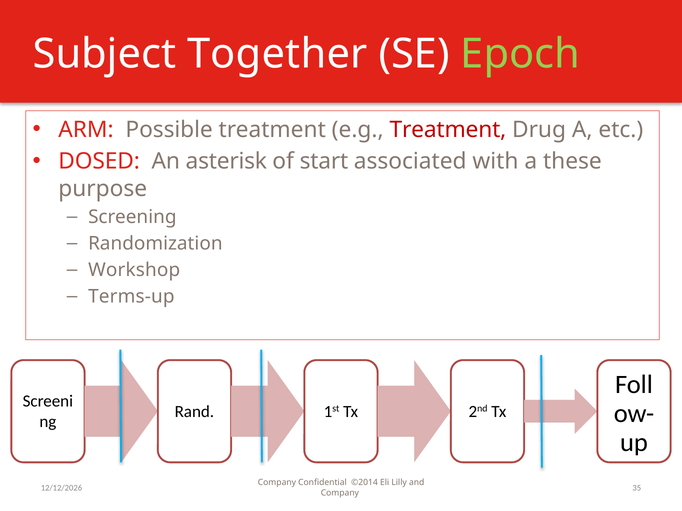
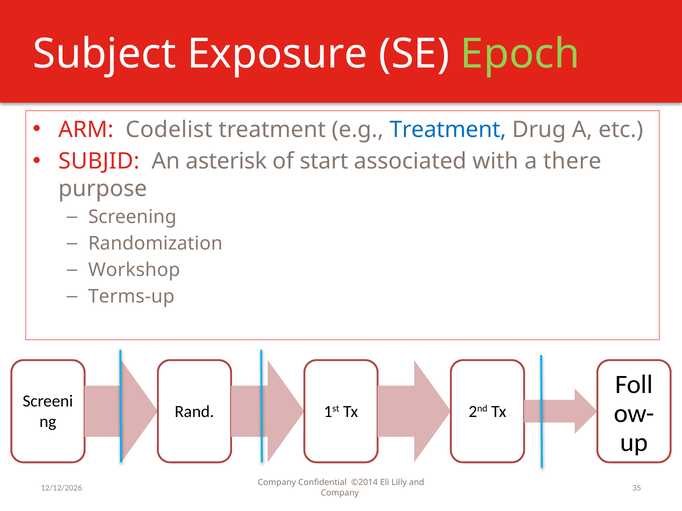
Together: Together -> Exposure
Possible: Possible -> Codelist
Treatment at (448, 130) colour: red -> blue
DOSED: DOSED -> SUBJID
these: these -> there
